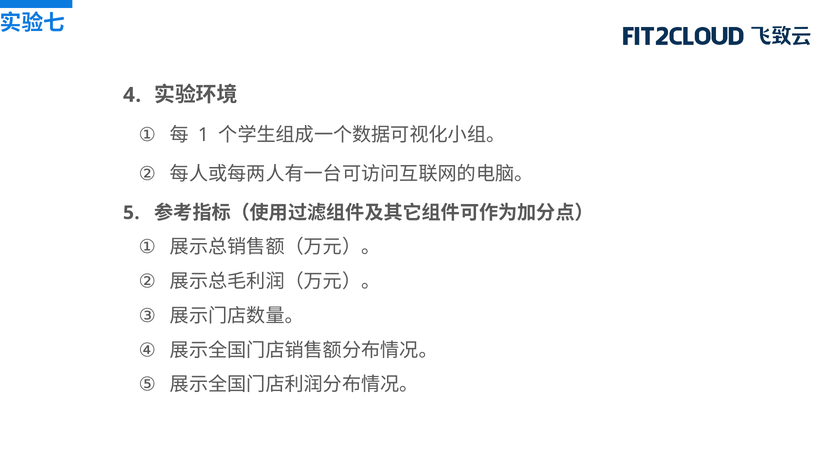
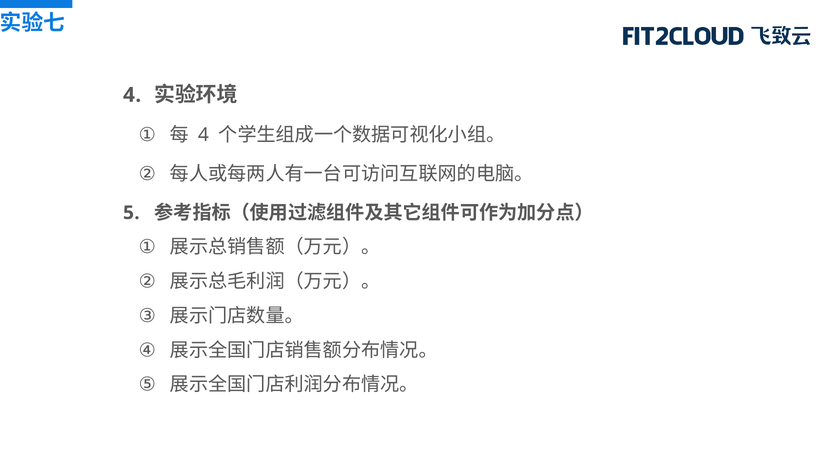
1 at (203, 135): 1 -> 4
